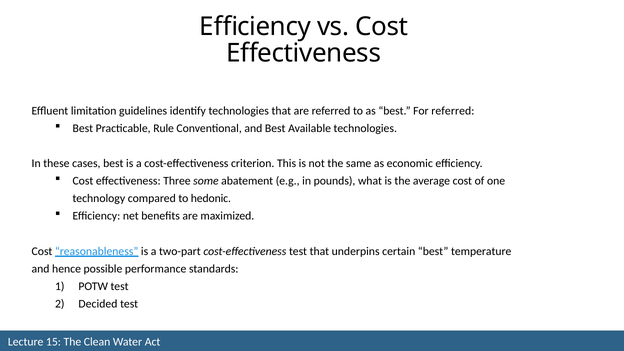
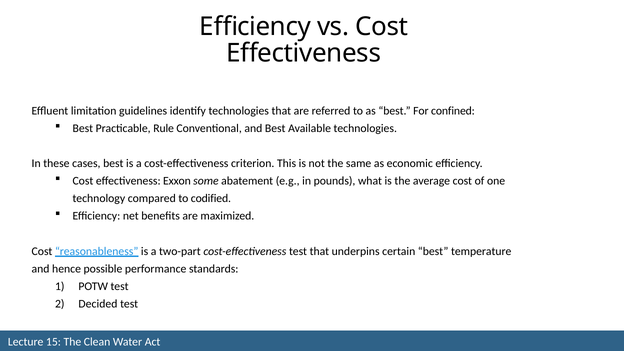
For referred: referred -> confined
Three: Three -> Exxon
hedonic: hedonic -> codified
